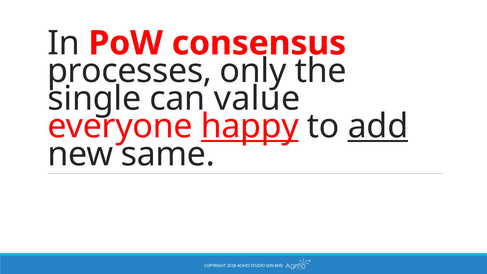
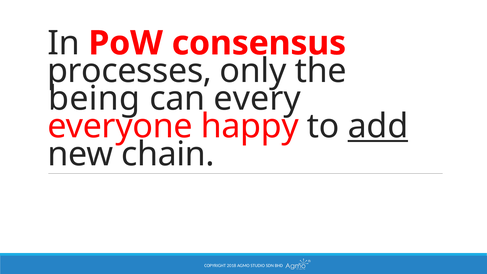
single: single -> being
value: value -> every
happy underline: present -> none
same: same -> chain
